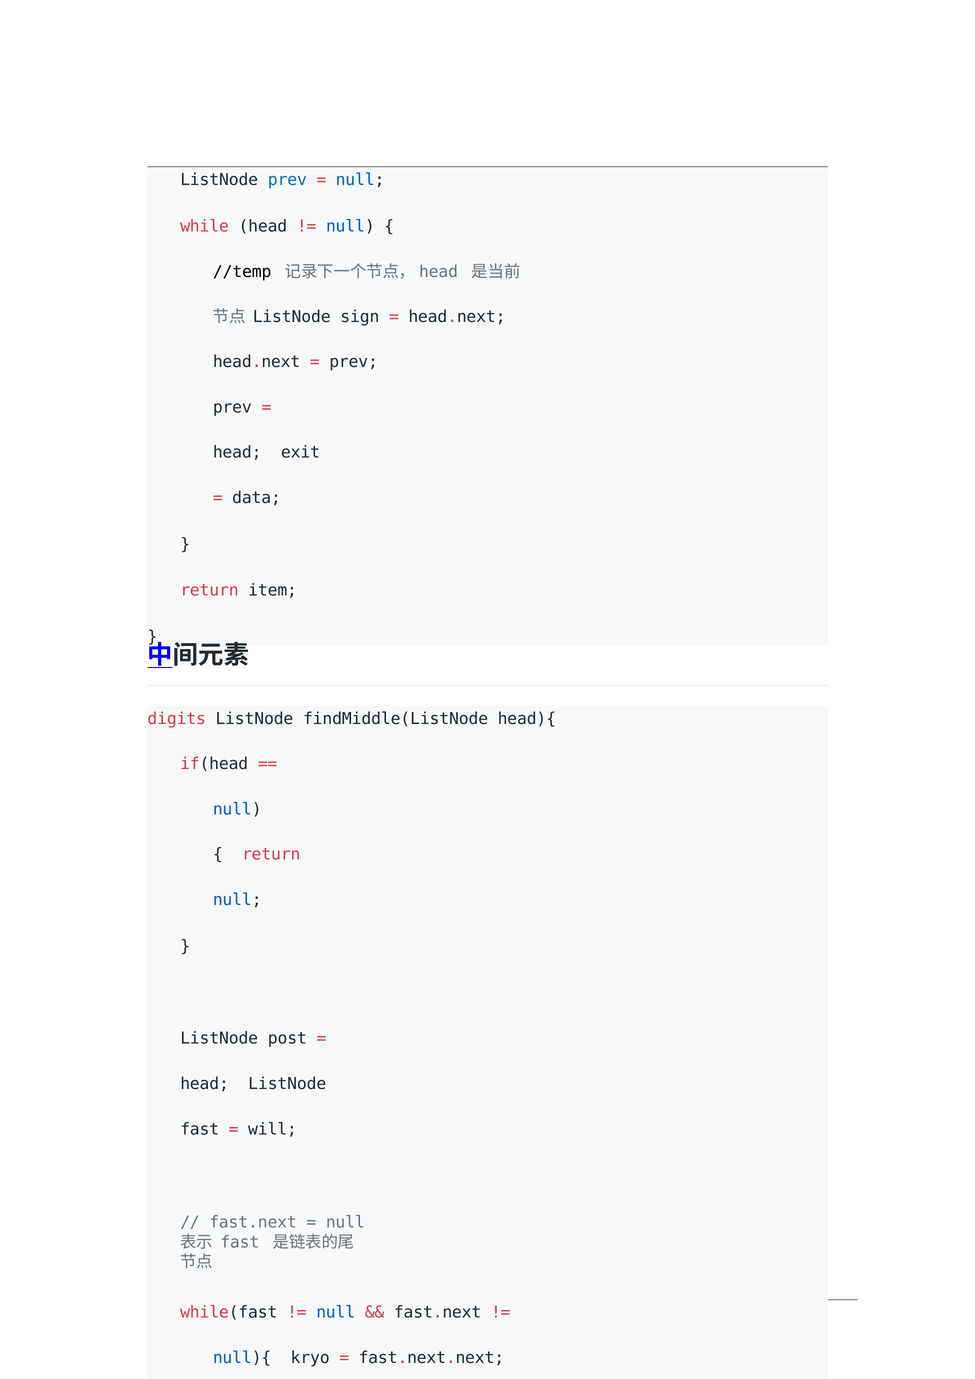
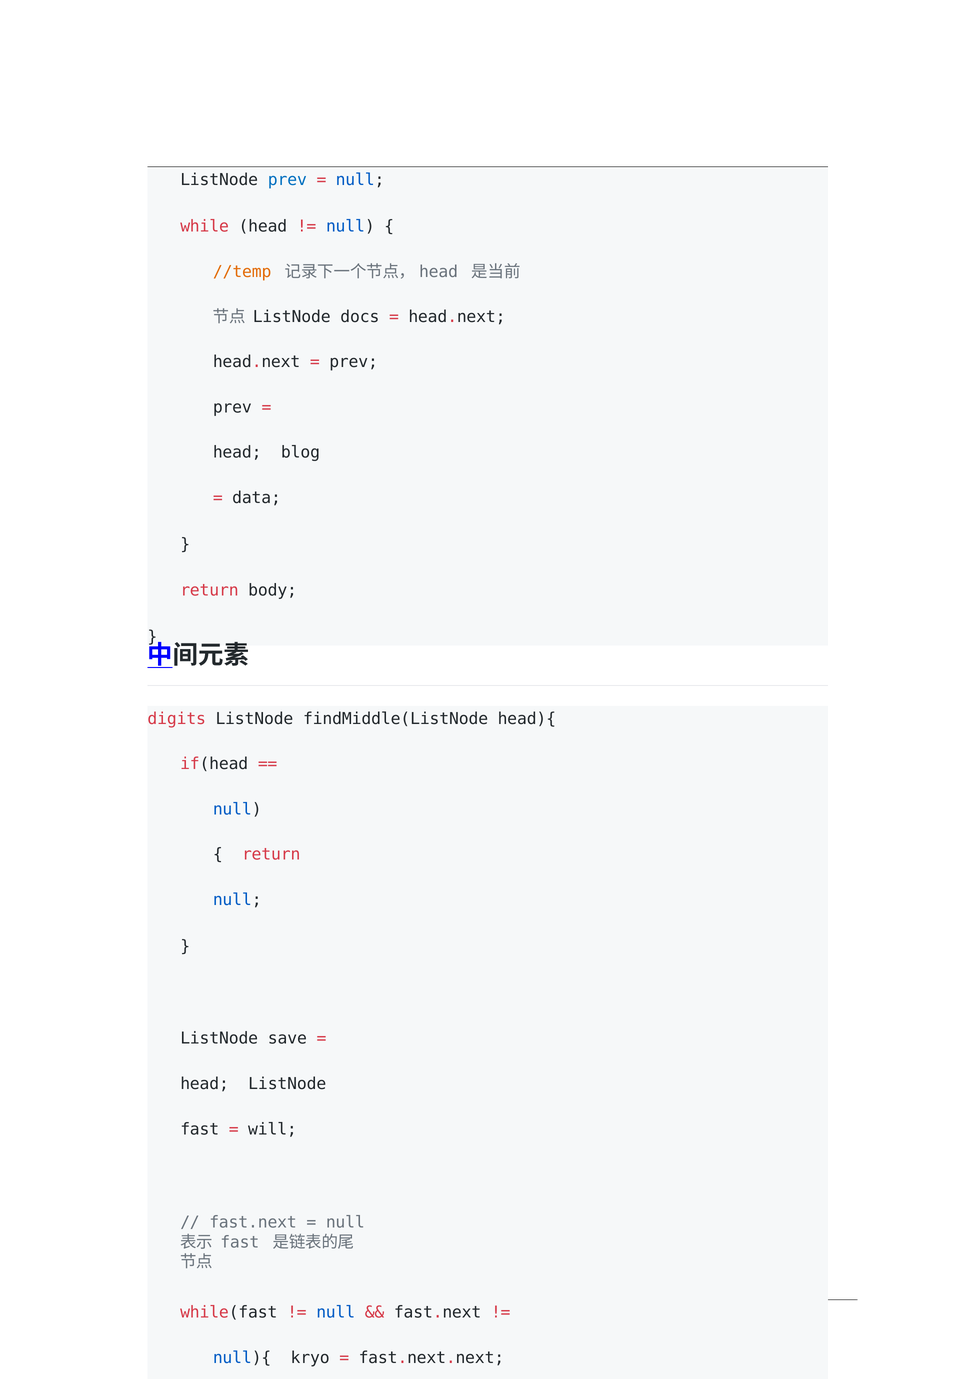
//temp colour: black -> orange
sign: sign -> docs
exit: exit -> blog
item: item -> body
post: post -> save
